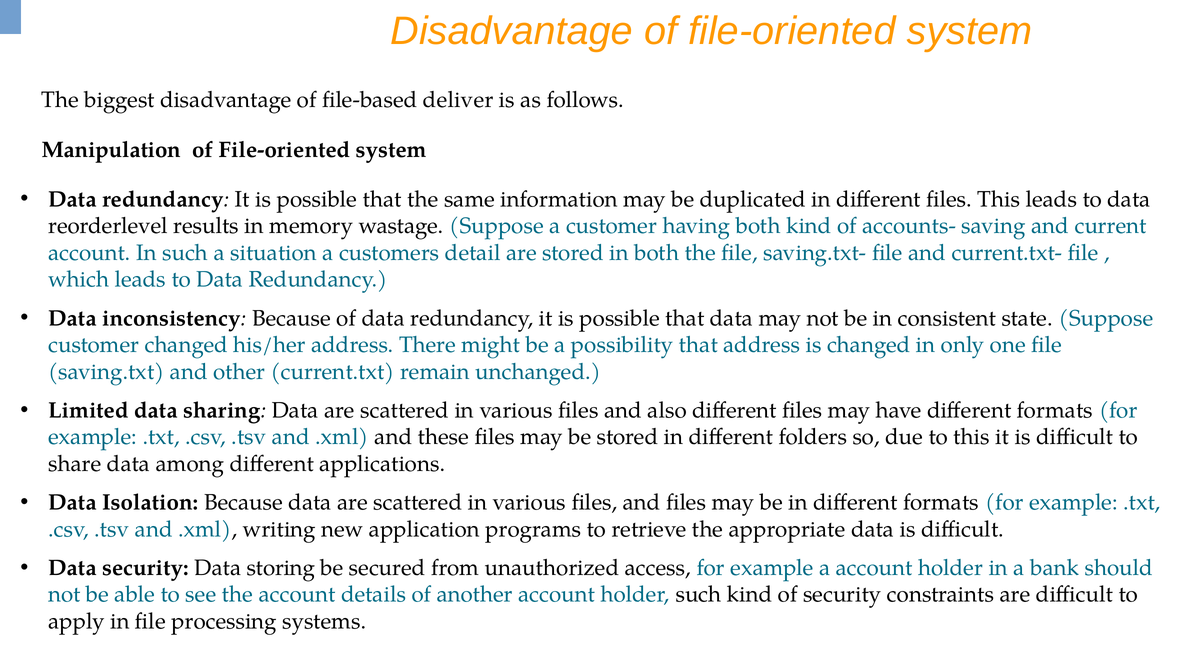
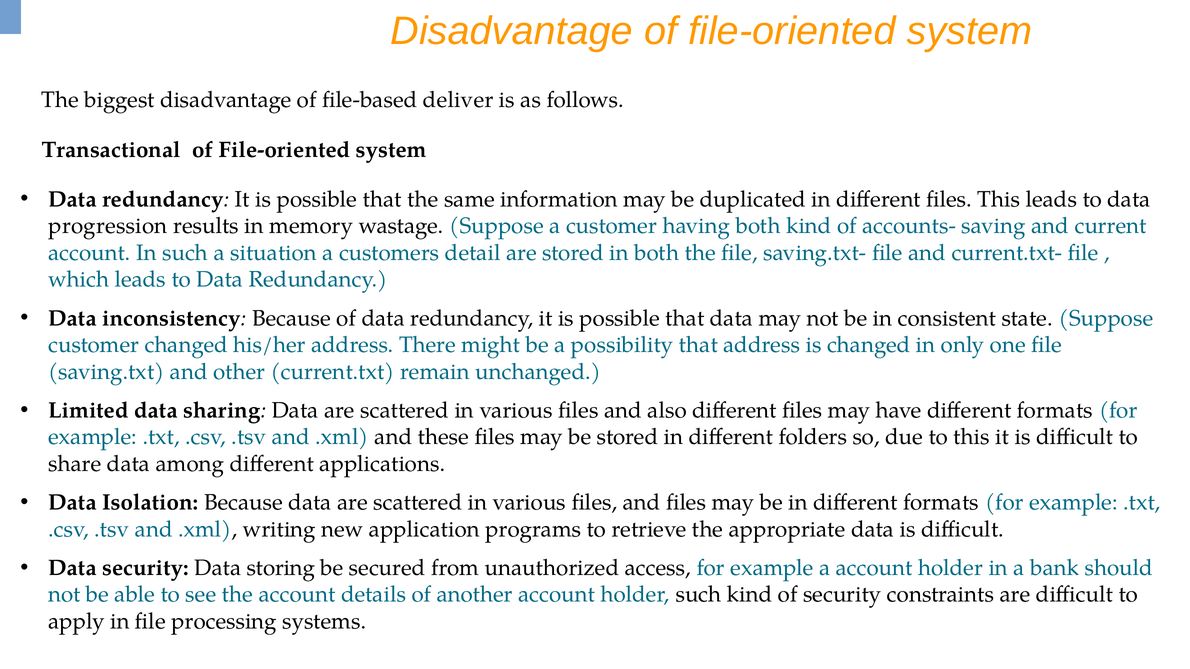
Manipulation: Manipulation -> Transactional
reorderlevel: reorderlevel -> progression
